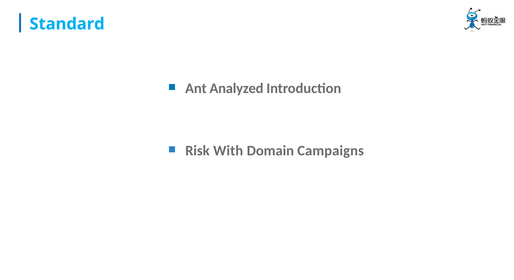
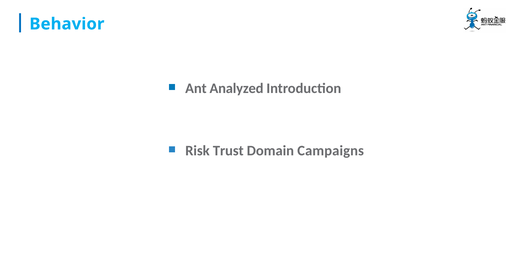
Standard: Standard -> Behavior
With: With -> Trust
